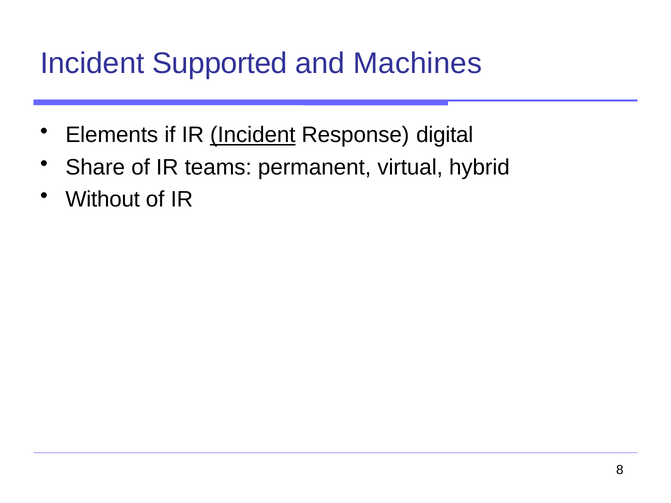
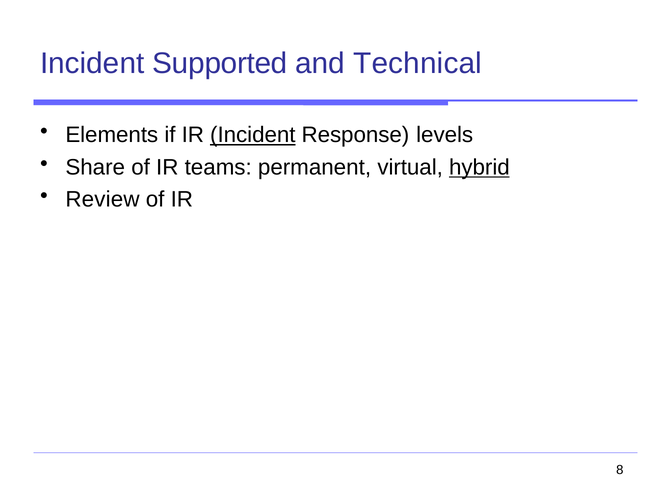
Machines: Machines -> Technical
digital: digital -> levels
hybrid underline: none -> present
Without: Without -> Review
